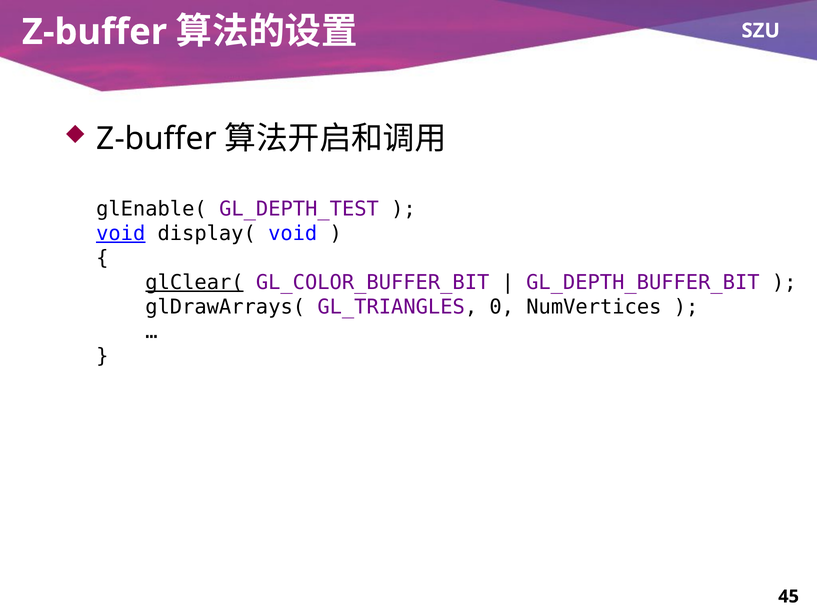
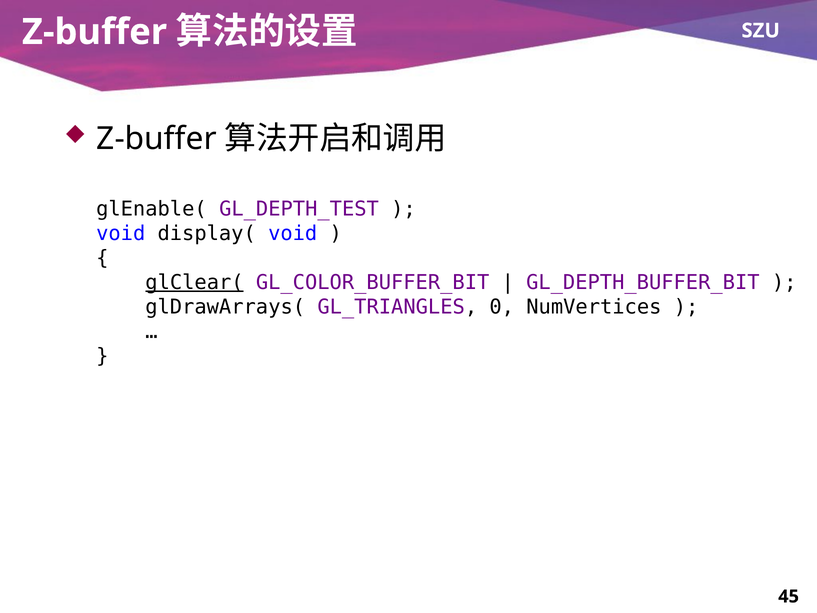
void at (121, 233) underline: present -> none
